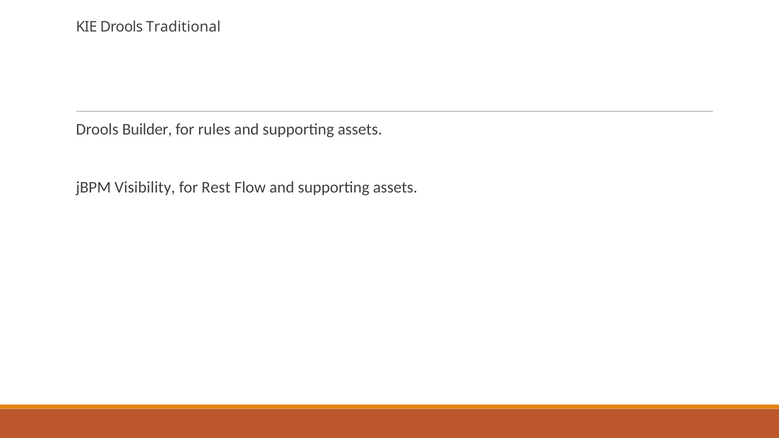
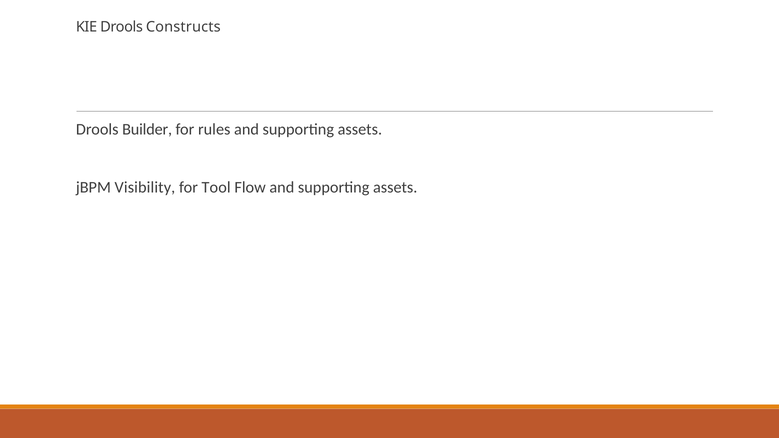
Traditional: Traditional -> Constructs
Rest: Rest -> Tool
